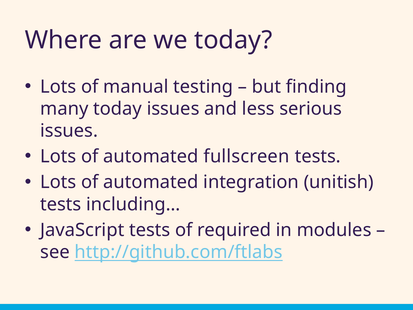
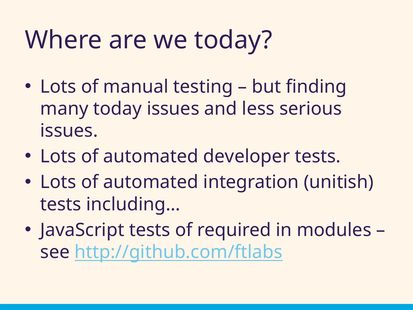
fullscreen: fullscreen -> developer
